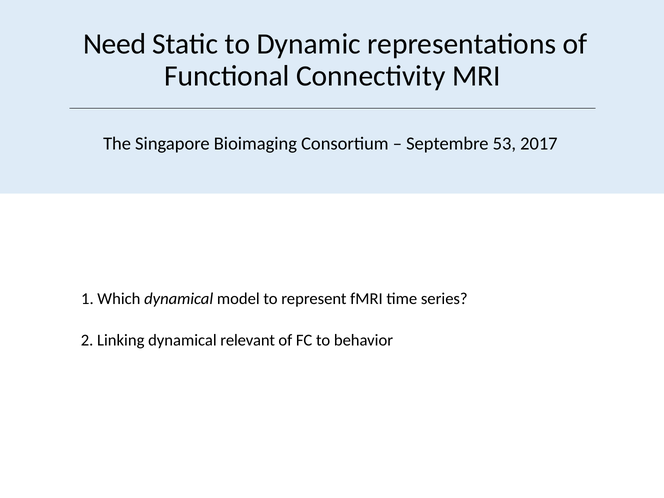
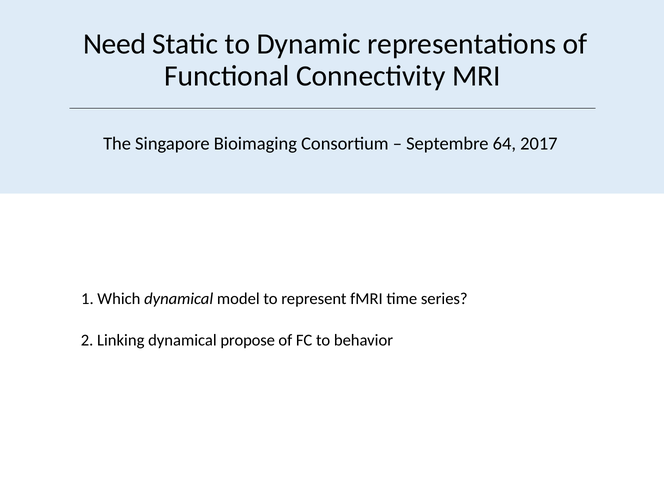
53: 53 -> 64
relevant: relevant -> propose
